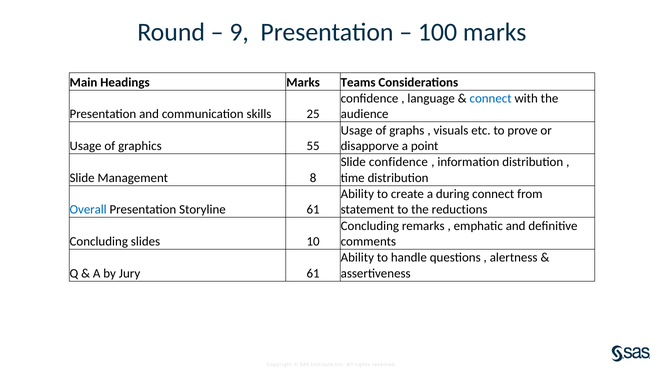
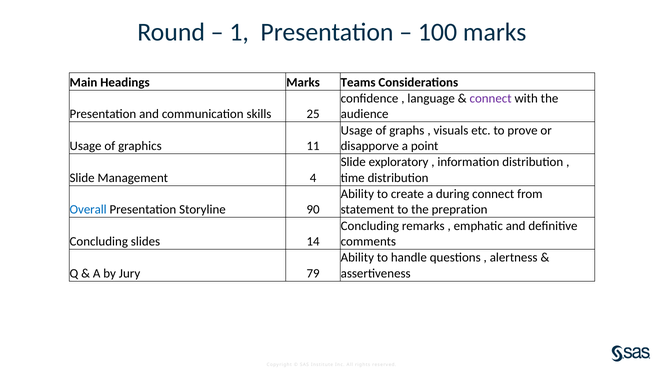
9: 9 -> 1
connect at (491, 99) colour: blue -> purple
55: 55 -> 11
Slide confidence: confidence -> exploratory
8: 8 -> 4
Storyline 61: 61 -> 90
reductions: reductions -> prepration
10: 10 -> 14
Jury 61: 61 -> 79
